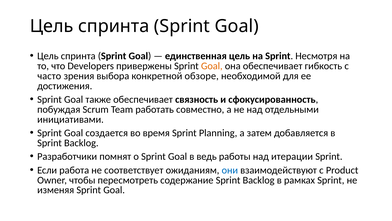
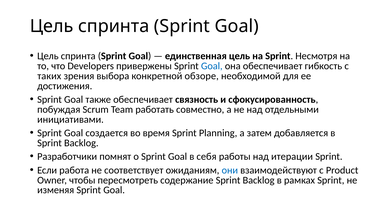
Goal at (212, 66) colour: orange -> blue
часто: часто -> таких
ведь: ведь -> себя
